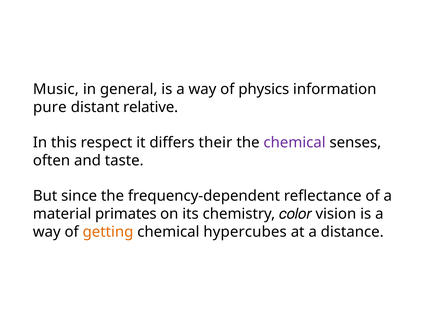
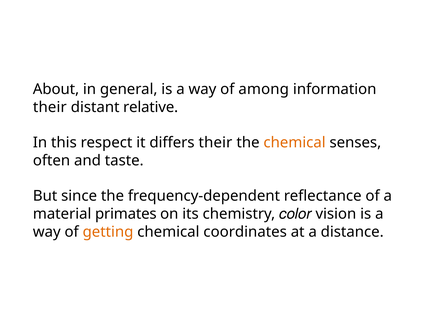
Music: Music -> About
physics: physics -> among
pure at (50, 107): pure -> their
chemical at (295, 143) colour: purple -> orange
hypercubes: hypercubes -> coordinates
